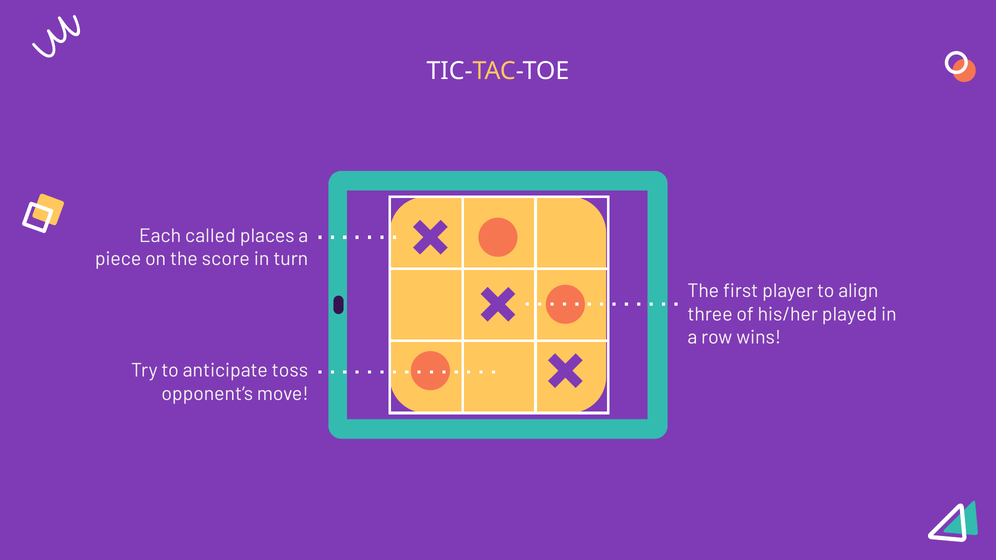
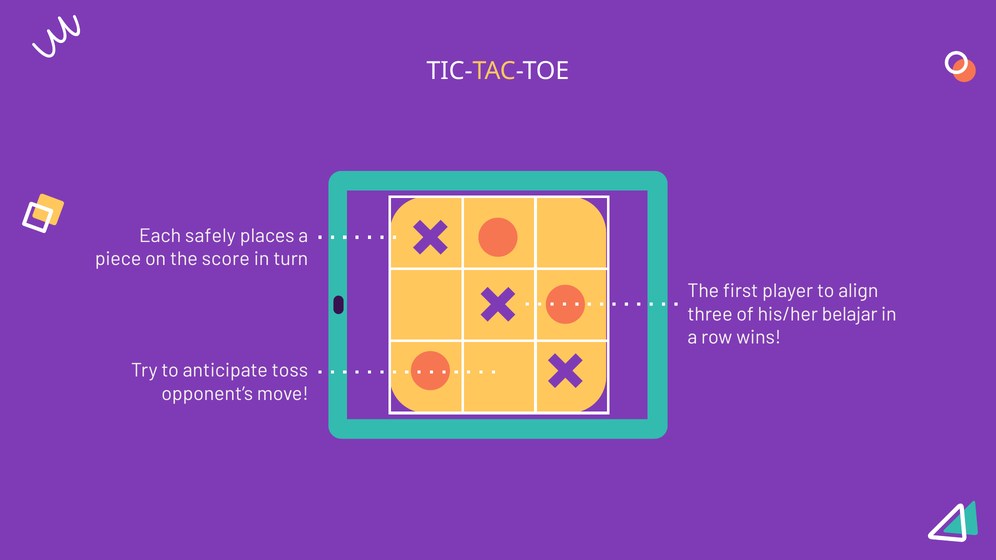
called: called -> safely
played: played -> belajar
